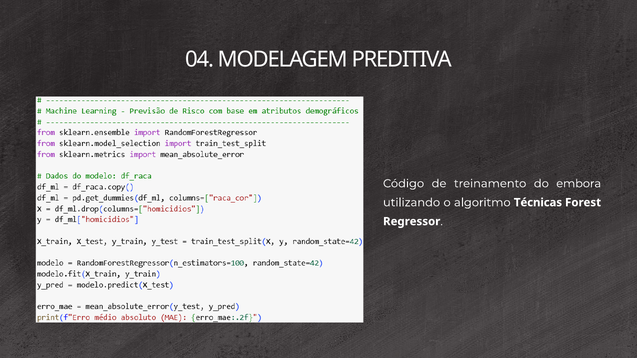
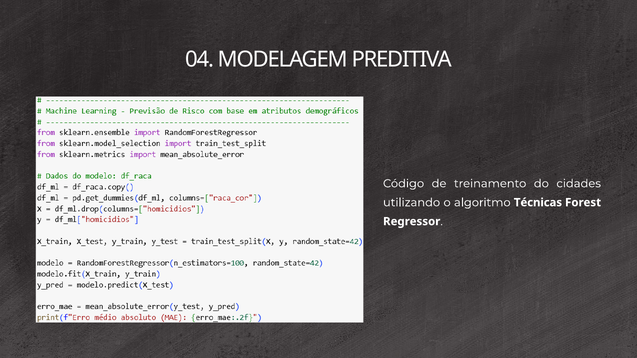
embora: embora -> cidades
